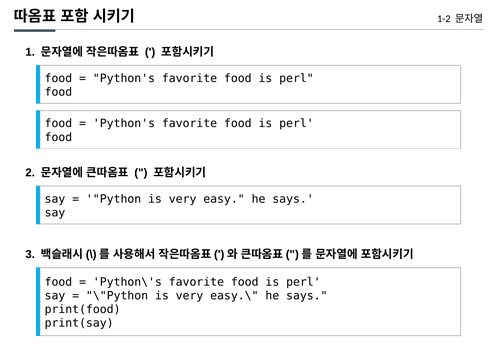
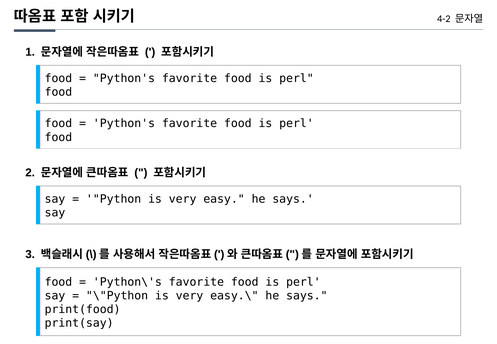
1-2: 1-2 -> 4-2
